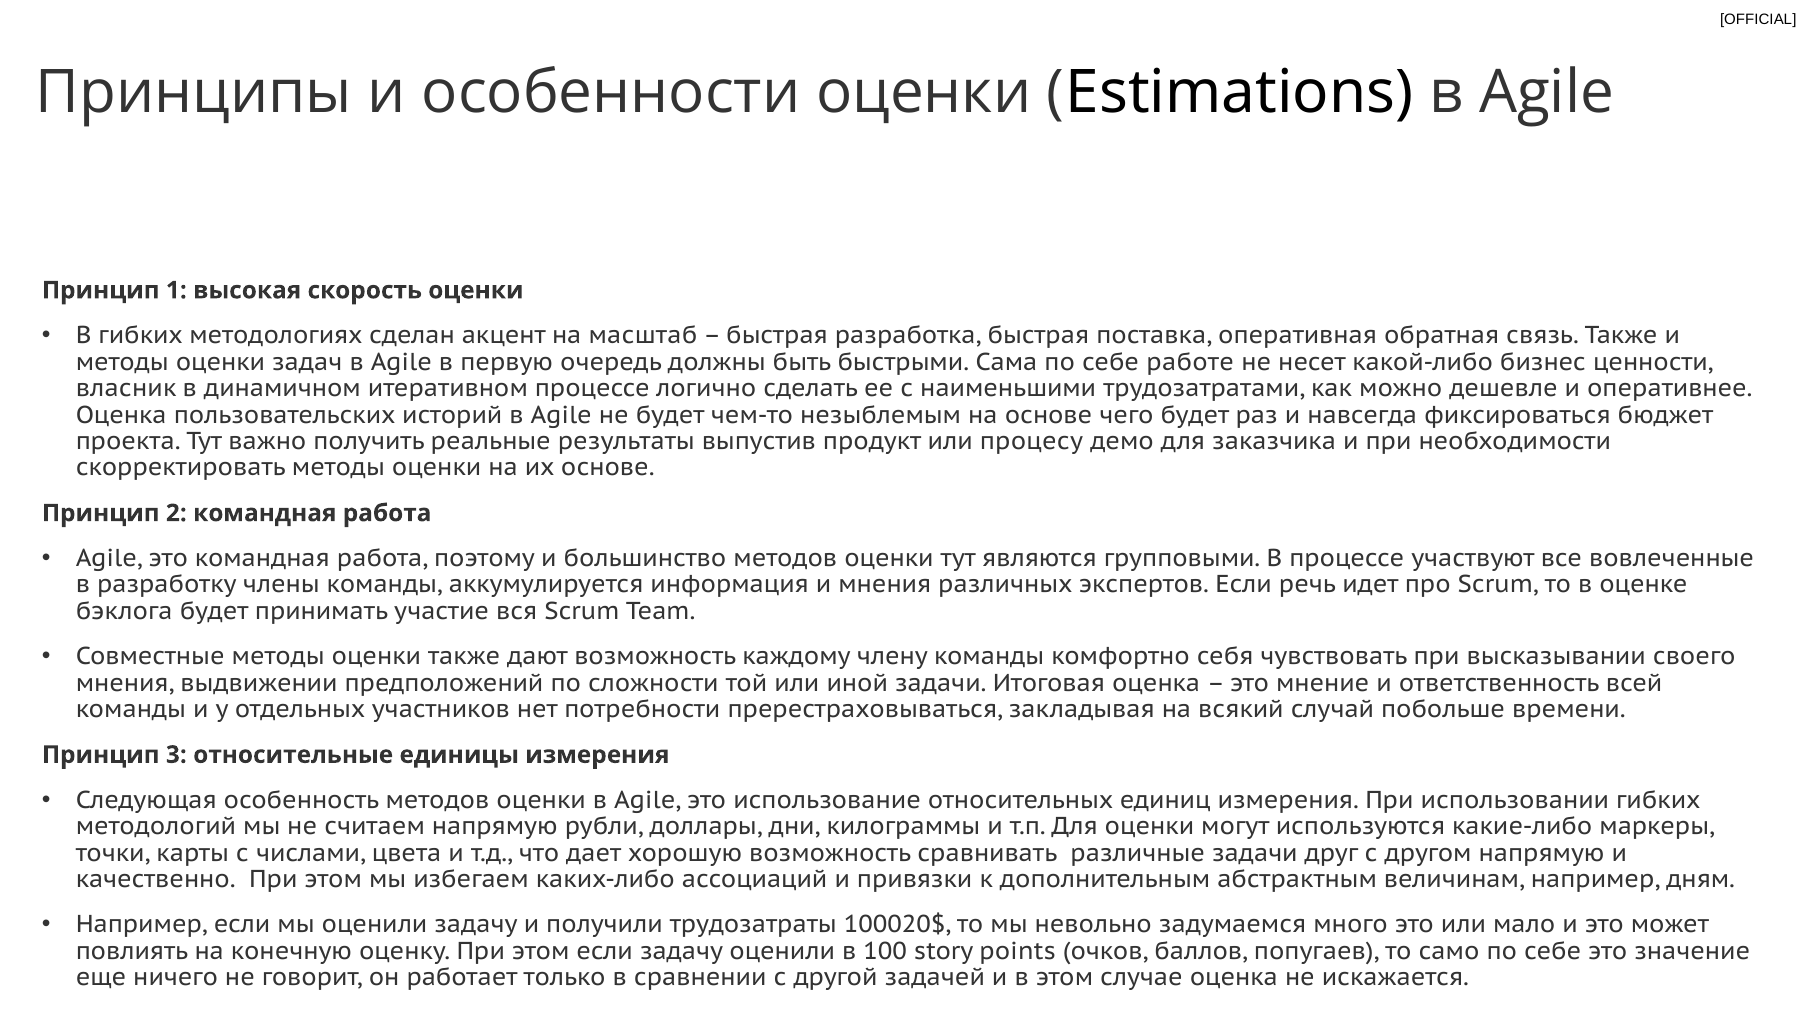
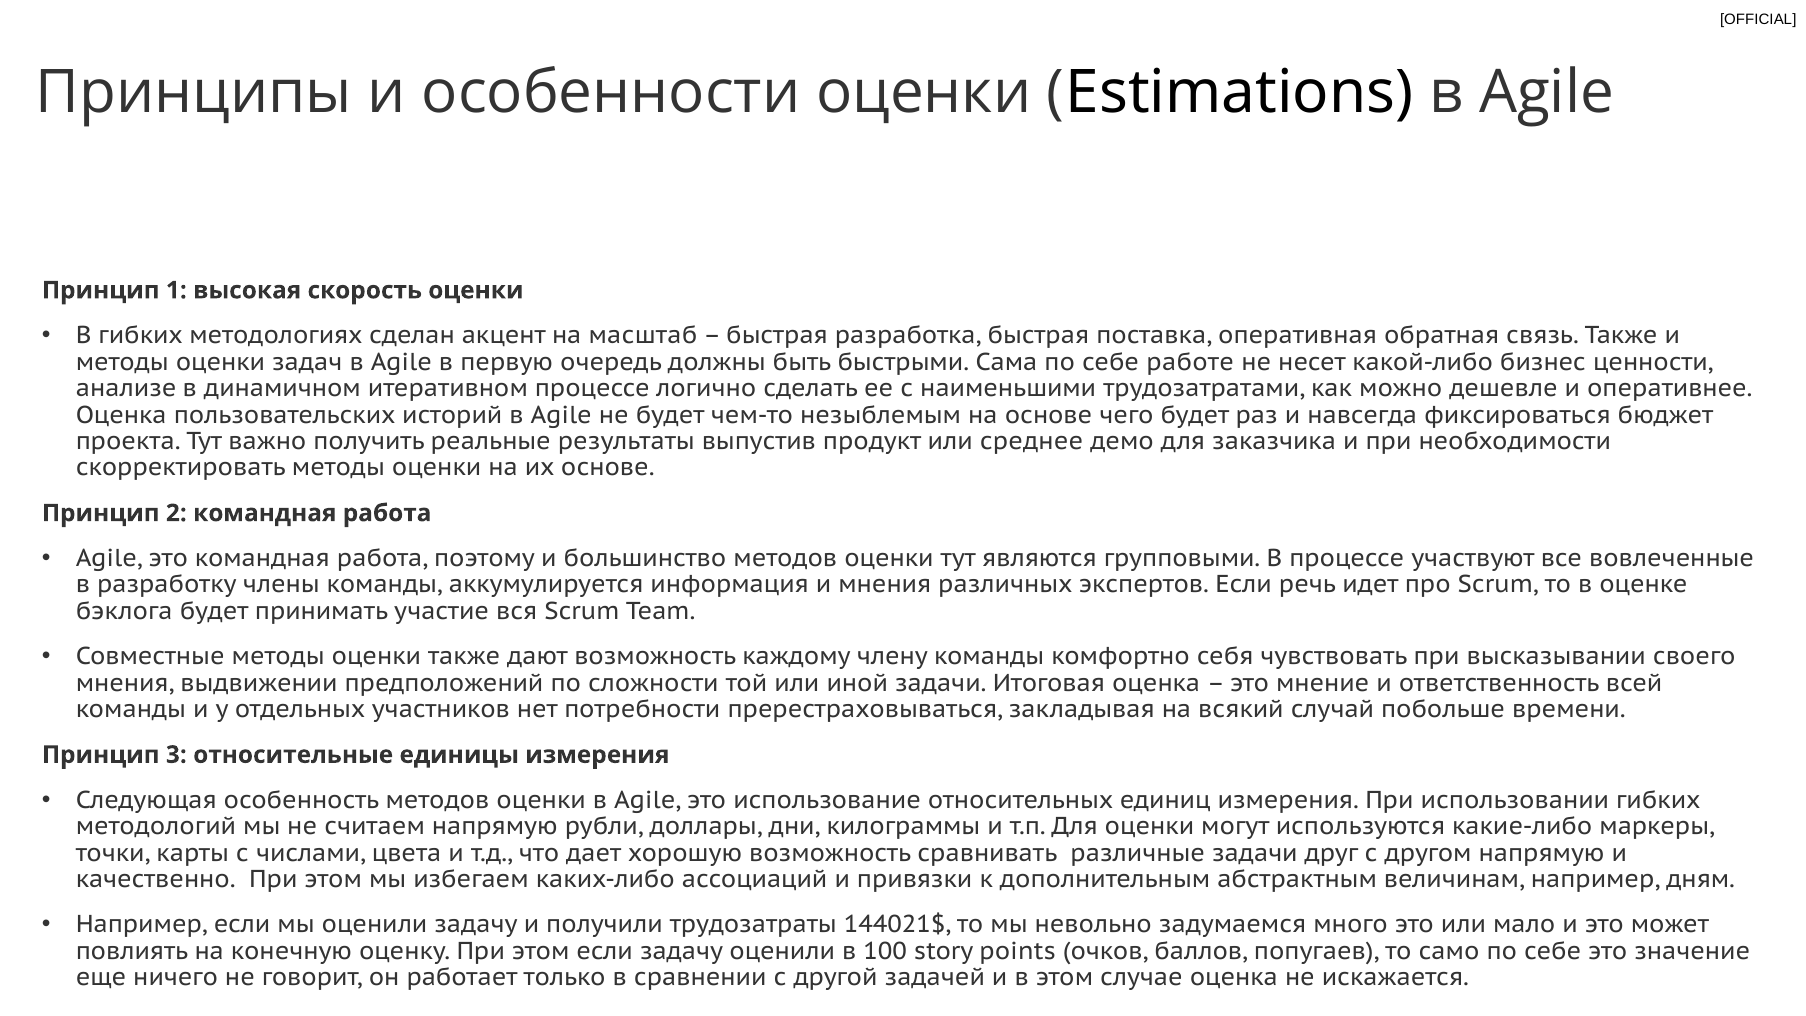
власник: власник -> анализе
процесу: процесу -> среднее
100020$: 100020$ -> 144021$
